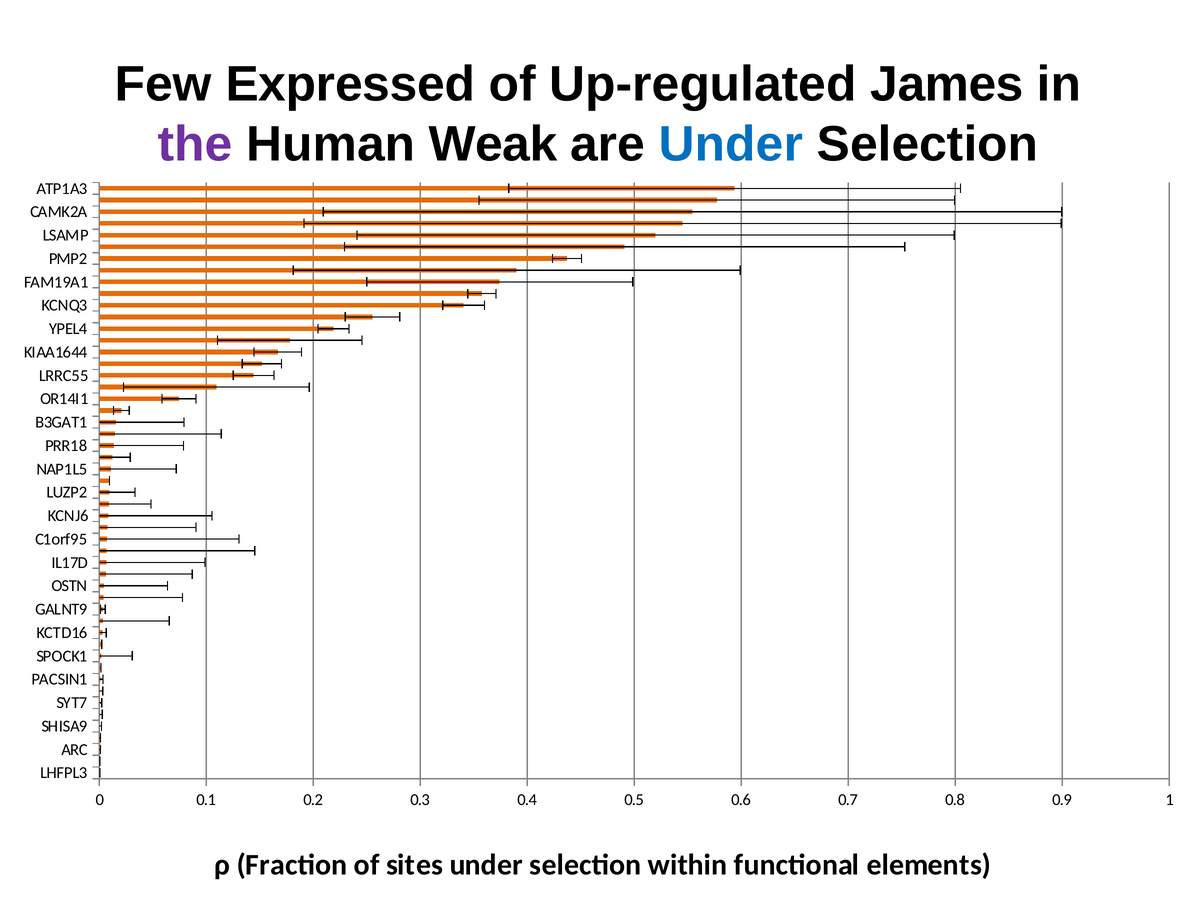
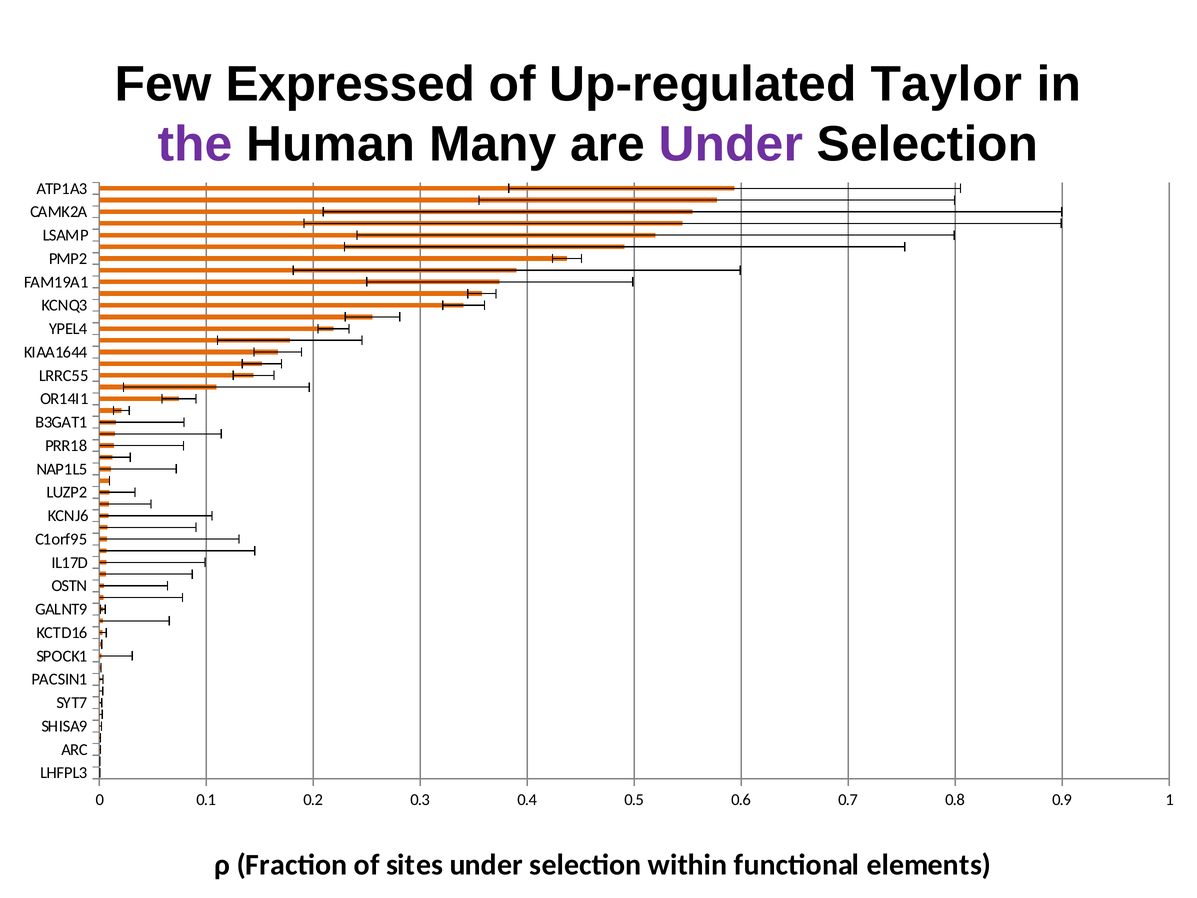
James: James -> Taylor
Weak: Weak -> Many
Under at (731, 144) colour: blue -> purple
